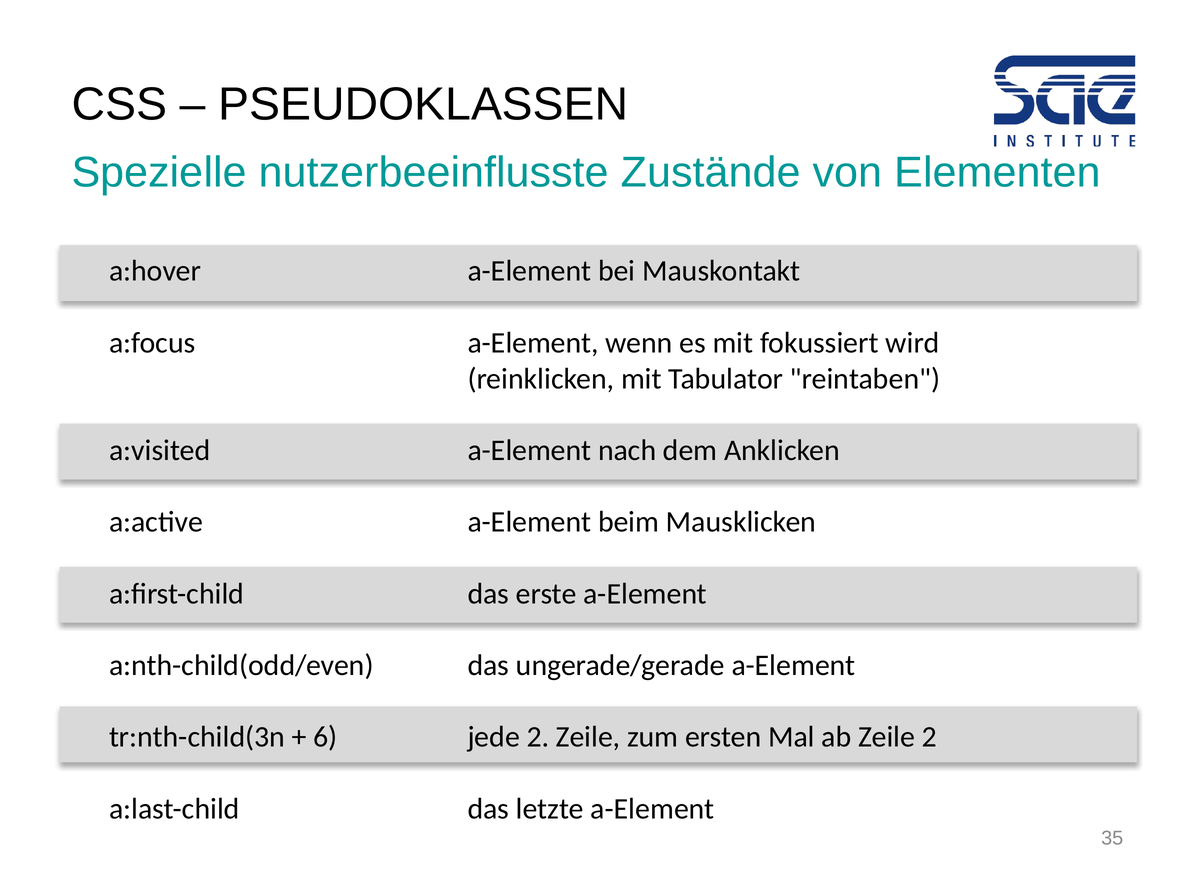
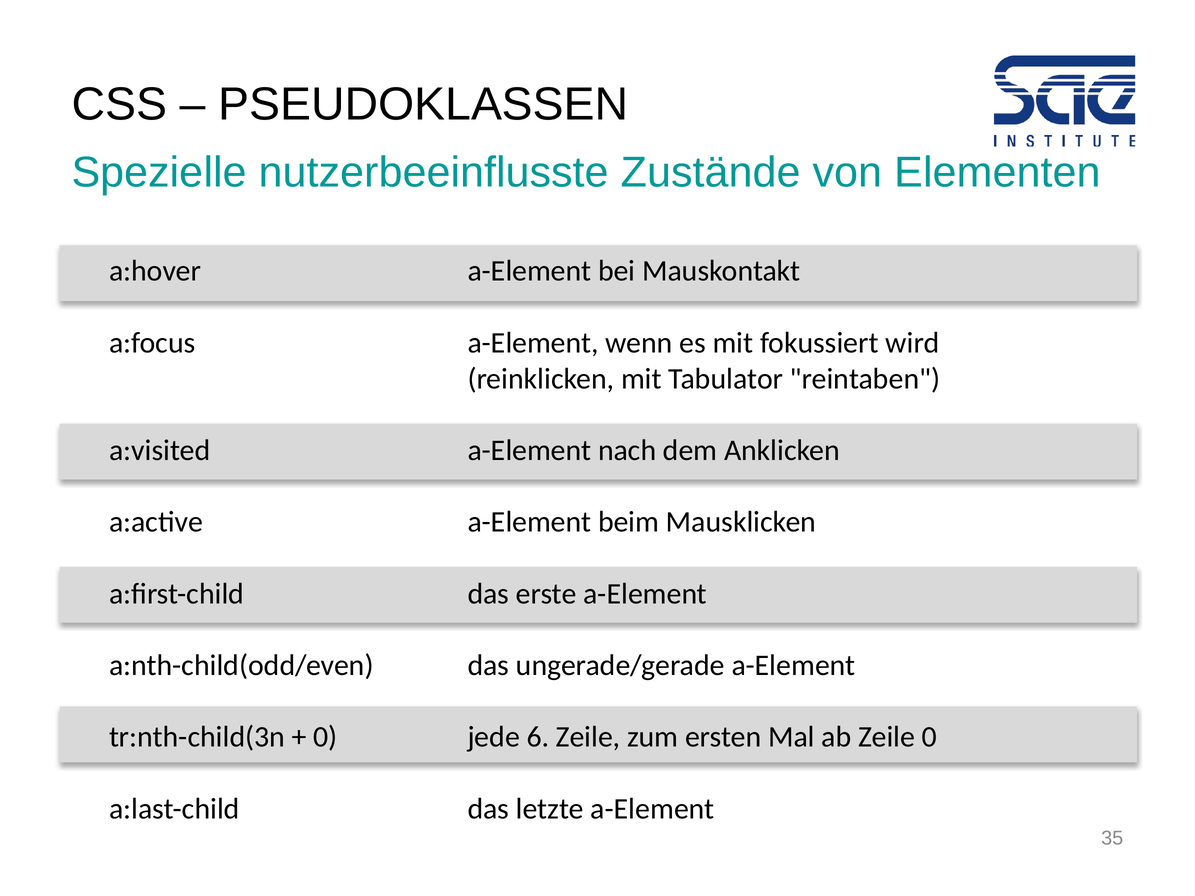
6 at (325, 737): 6 -> 0
jede 2: 2 -> 6
Zeile 2: 2 -> 0
